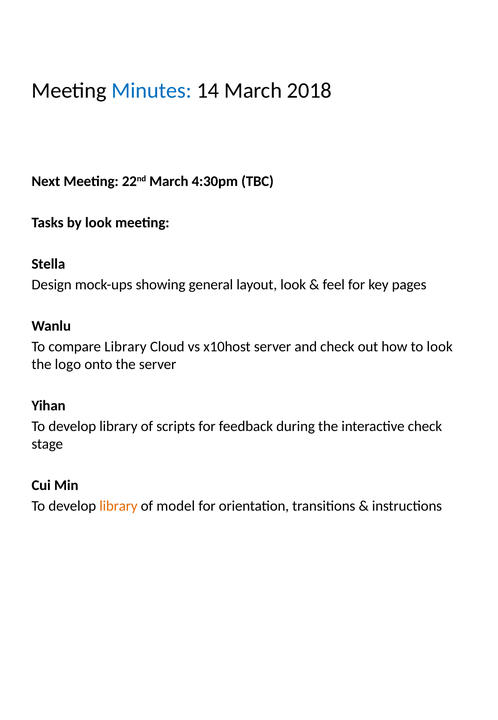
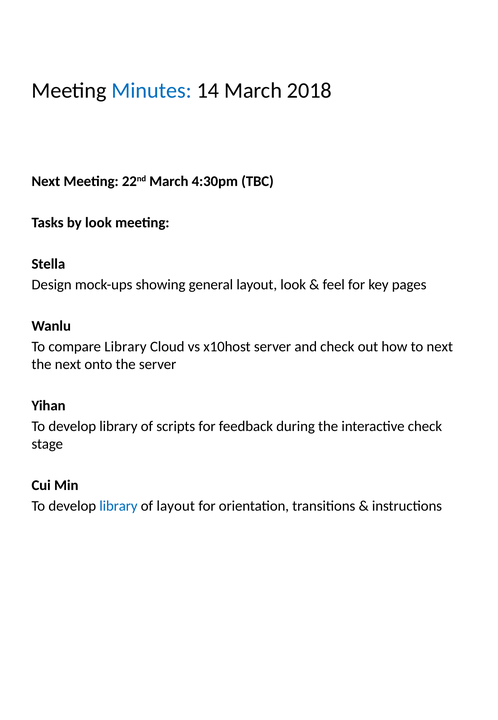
to look: look -> next
the logo: logo -> next
library at (118, 506) colour: orange -> blue
of model: model -> layout
